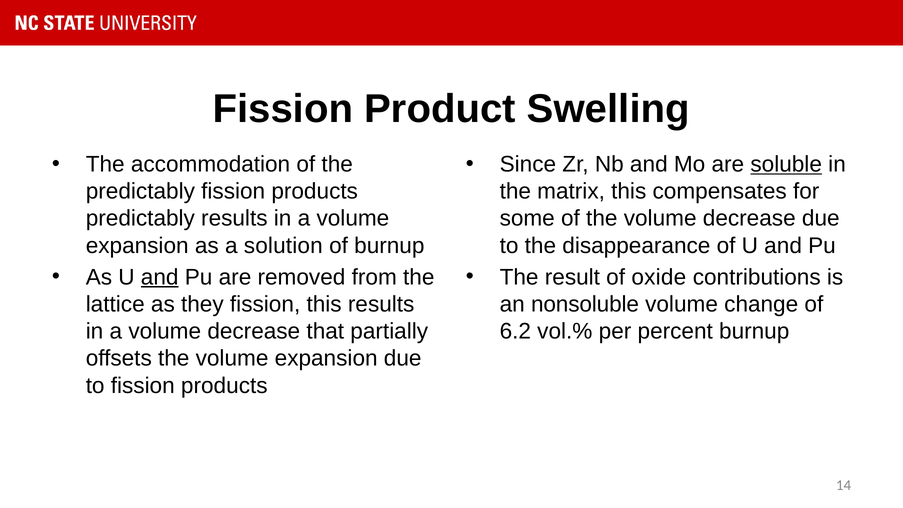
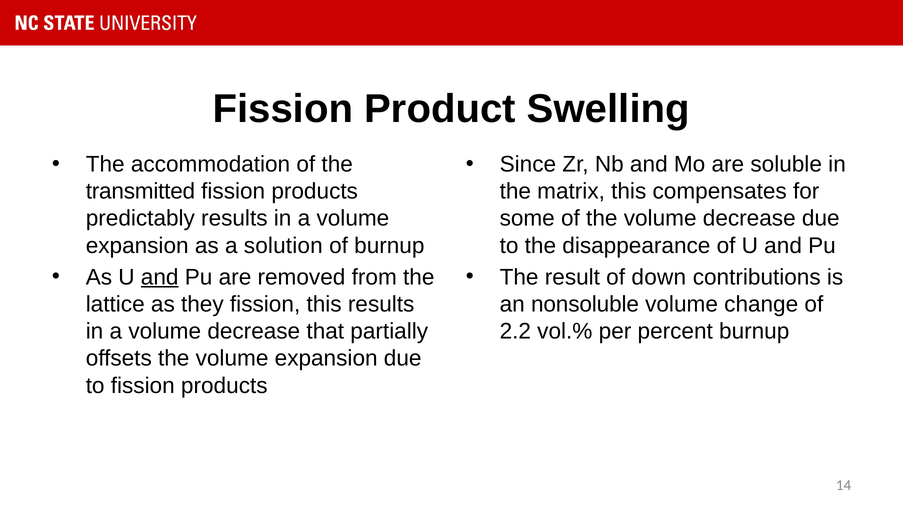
soluble underline: present -> none
predictably at (140, 191): predictably -> transmitted
oxide: oxide -> down
6.2: 6.2 -> 2.2
